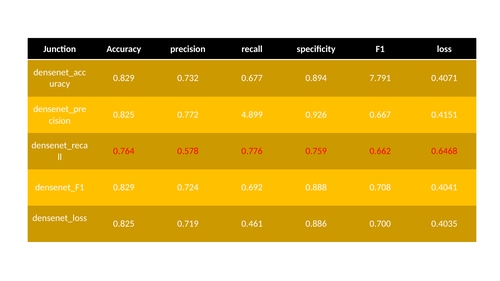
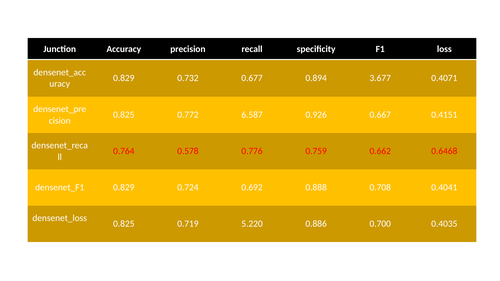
7.791: 7.791 -> 3.677
4.899: 4.899 -> 6.587
0.461: 0.461 -> 5.220
